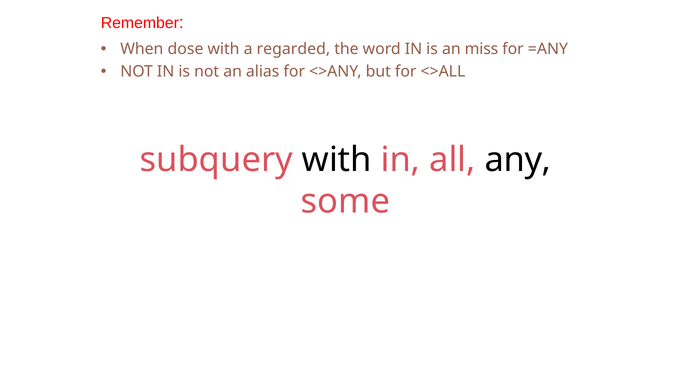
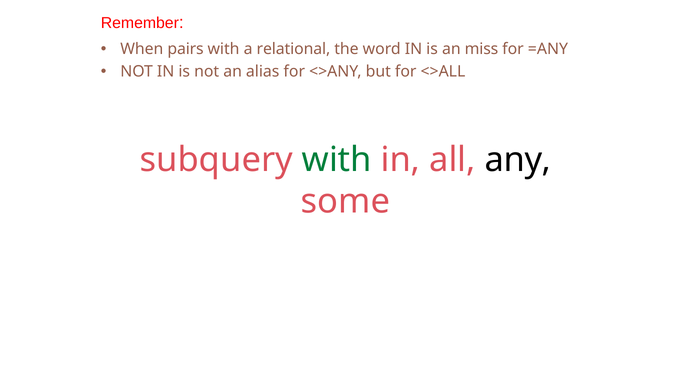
dose: dose -> pairs
regarded: regarded -> relational
with at (337, 160) colour: black -> green
